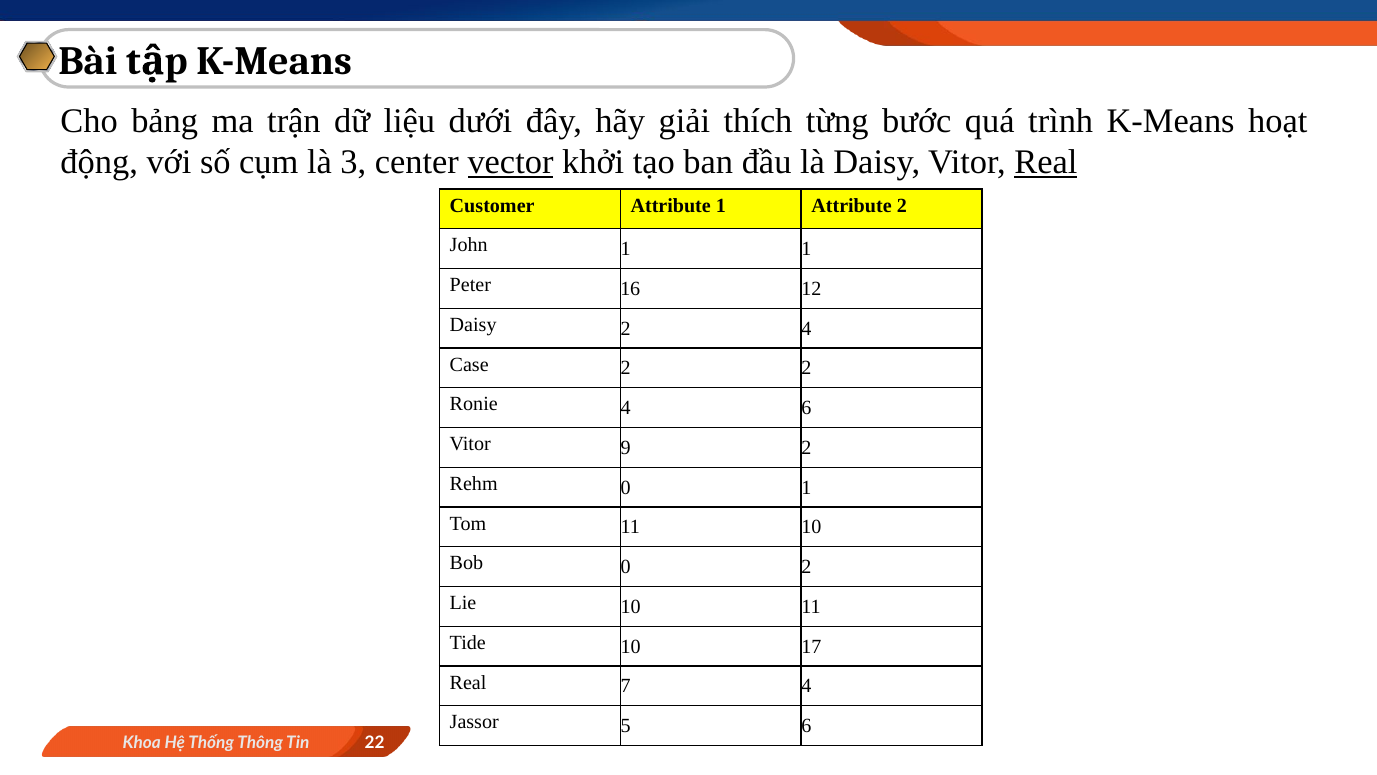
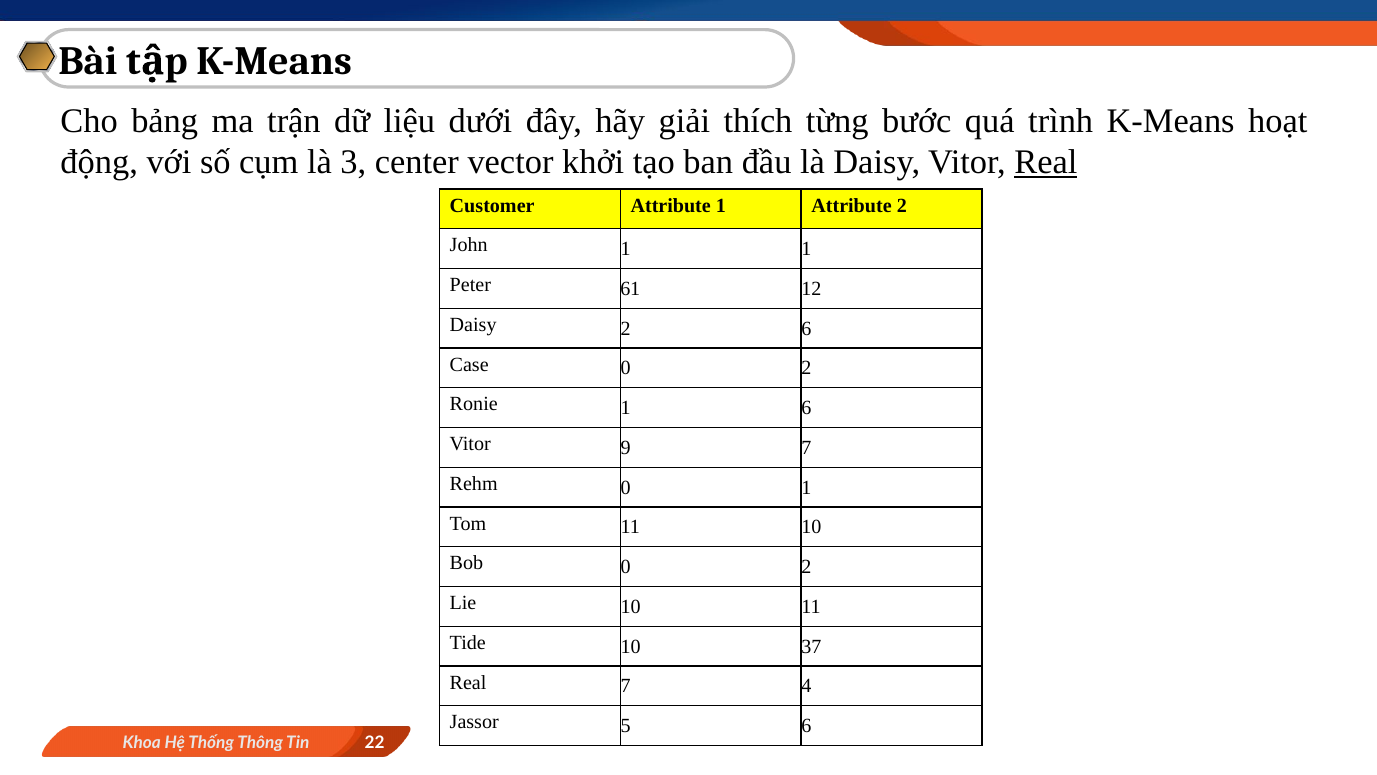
vector underline: present -> none
16: 16 -> 61
2 4: 4 -> 6
Case 2: 2 -> 0
Ronie 4: 4 -> 1
9 2: 2 -> 7
17: 17 -> 37
